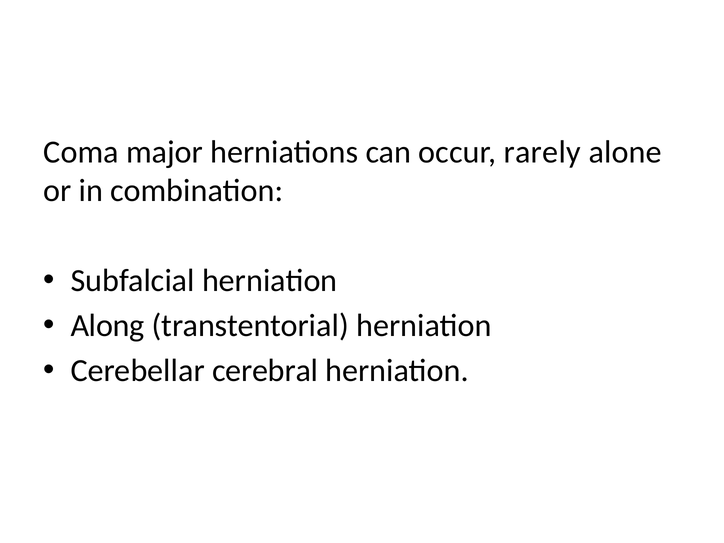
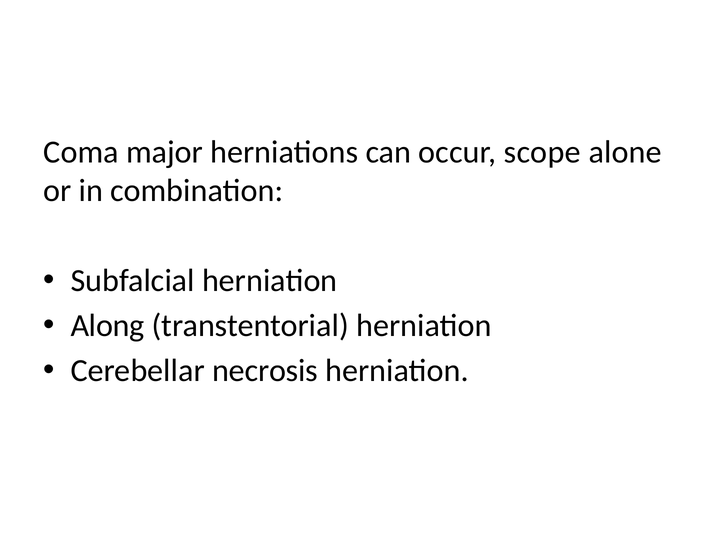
rarely: rarely -> scope
cerebral: cerebral -> necrosis
